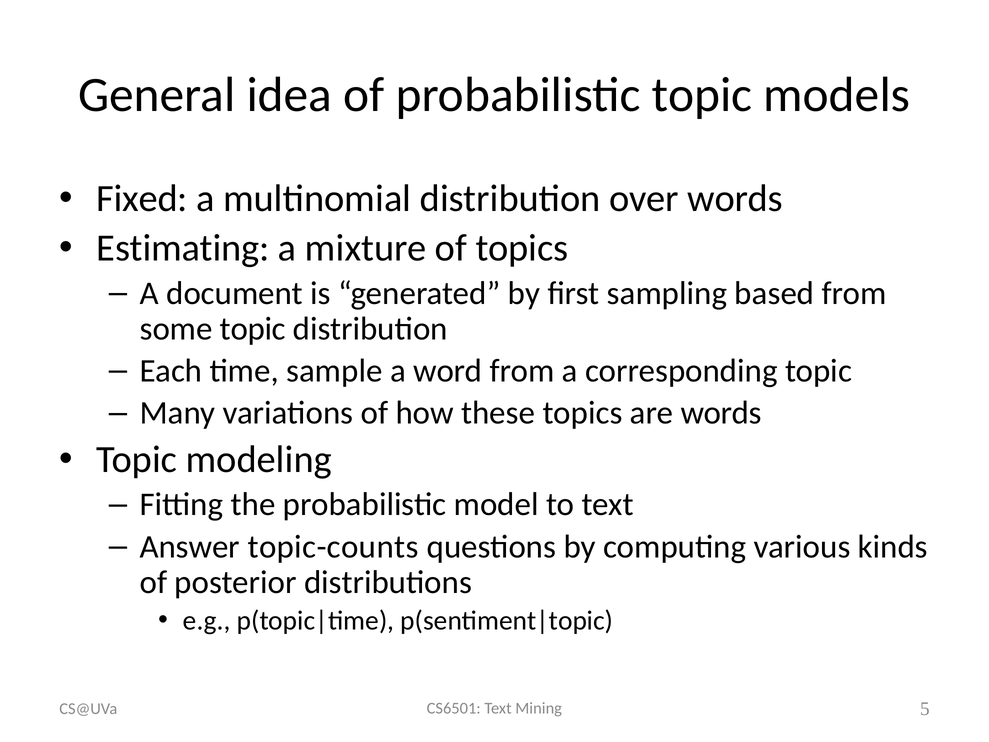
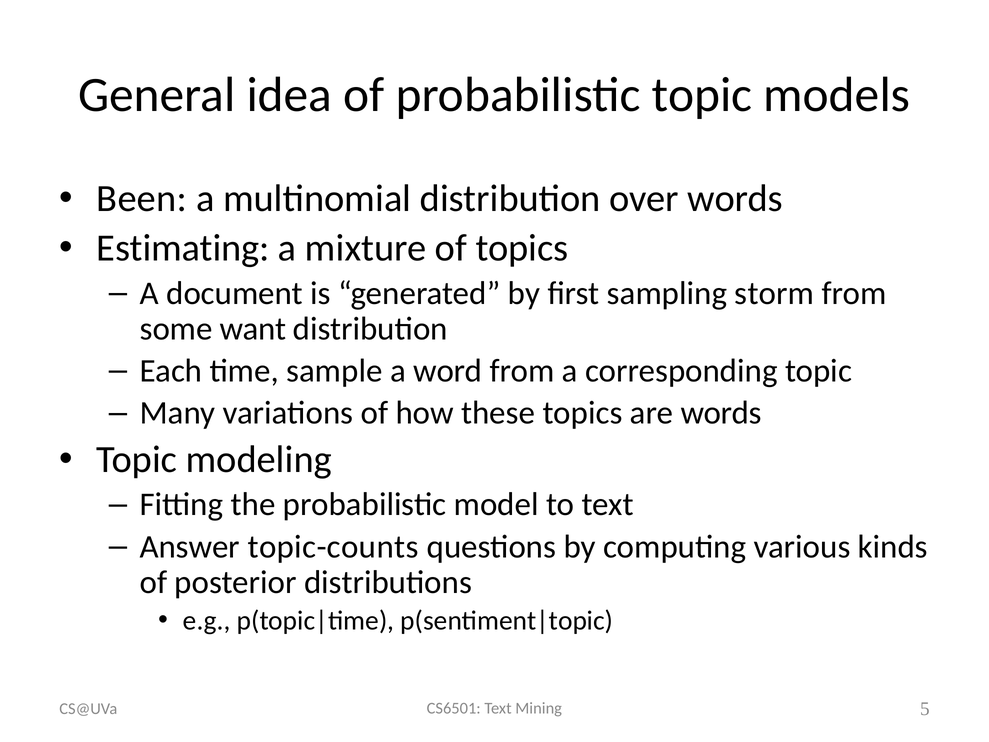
Fixed: Fixed -> Been
based: based -> storm
some topic: topic -> want
